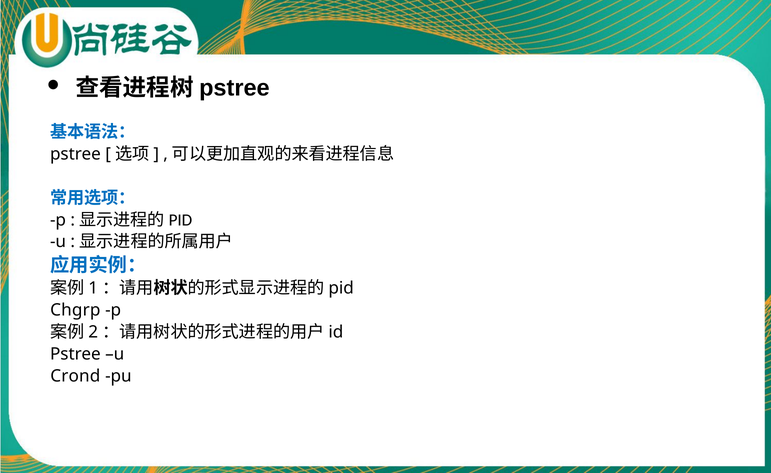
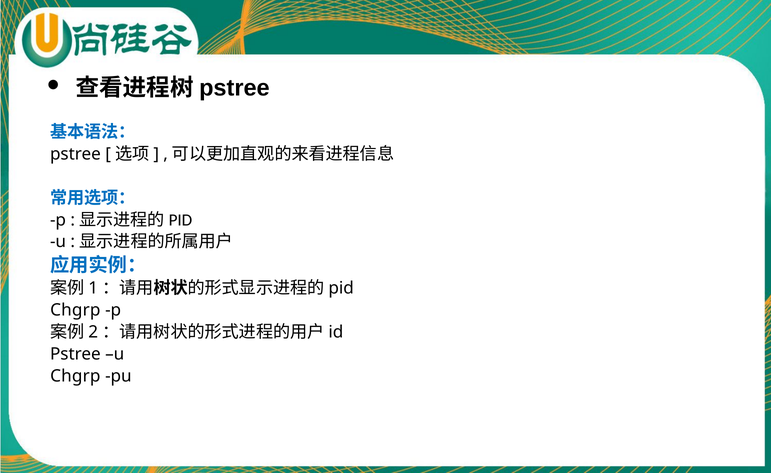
Crond at (75, 376): Crond -> Chgrp
